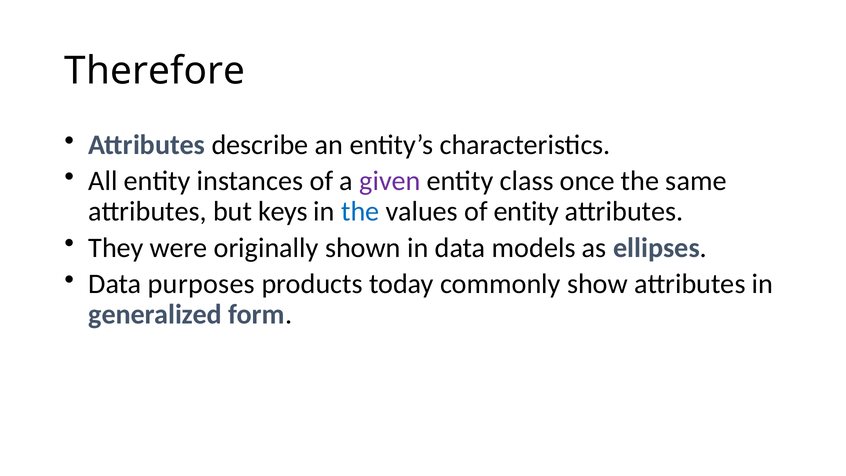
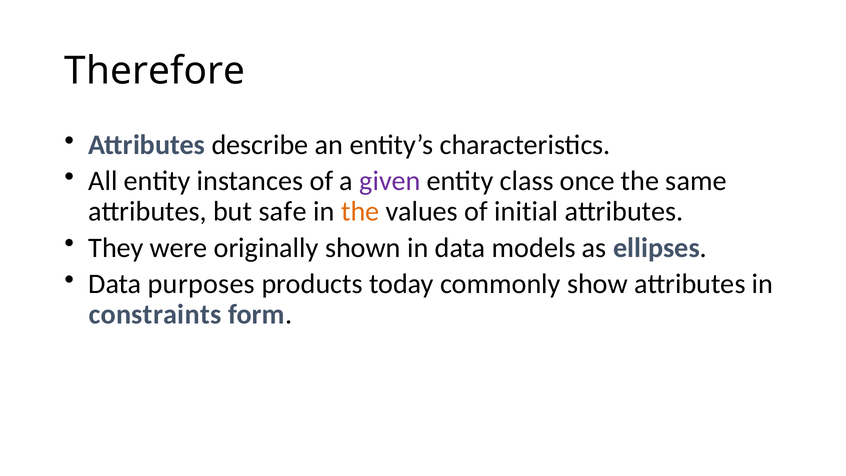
keys: keys -> safe
the at (360, 212) colour: blue -> orange
of entity: entity -> initial
generalized: generalized -> constraints
